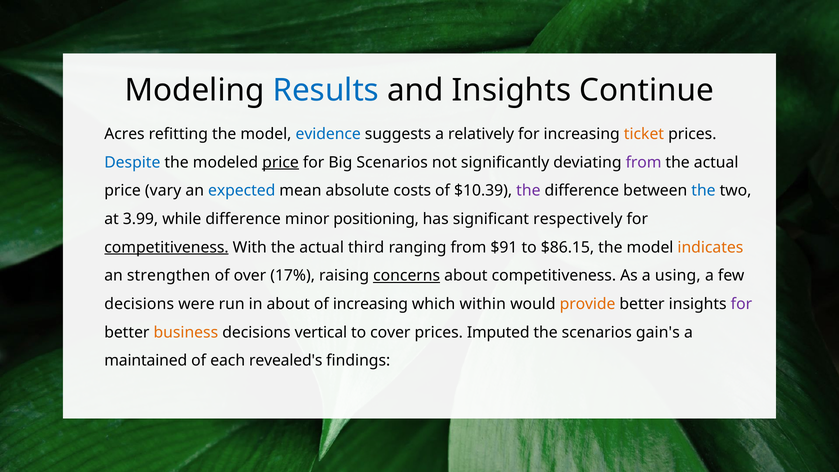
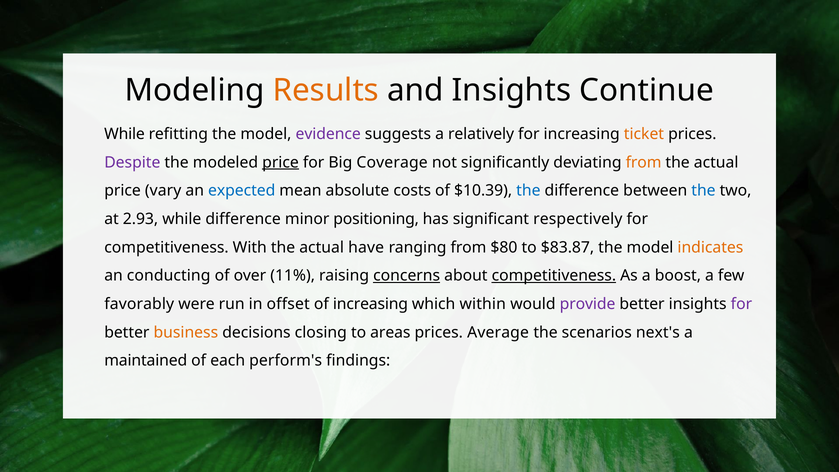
Results colour: blue -> orange
Acres at (124, 134): Acres -> While
evidence colour: blue -> purple
Despite colour: blue -> purple
Big Scenarios: Scenarios -> Coverage
from at (644, 162) colour: purple -> orange
the at (528, 191) colour: purple -> blue
3.99: 3.99 -> 2.93
competitiveness at (166, 247) underline: present -> none
third: third -> have
$91: $91 -> $80
$86.15: $86.15 -> $83.87
strengthen: strengthen -> conducting
17%: 17% -> 11%
competitiveness at (554, 276) underline: none -> present
using: using -> boost
decisions at (139, 304): decisions -> favorably
in about: about -> offset
provide colour: orange -> purple
vertical: vertical -> closing
cover: cover -> areas
Imputed: Imputed -> Average
gain's: gain's -> next's
revealed's: revealed's -> perform's
